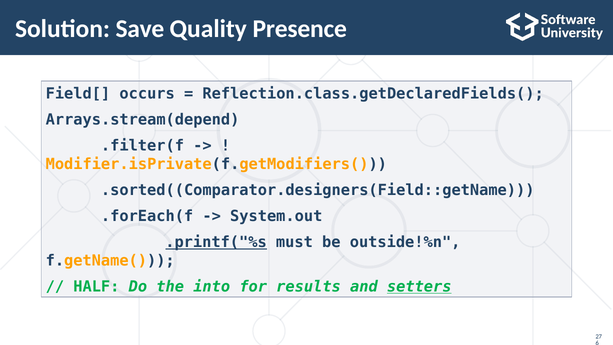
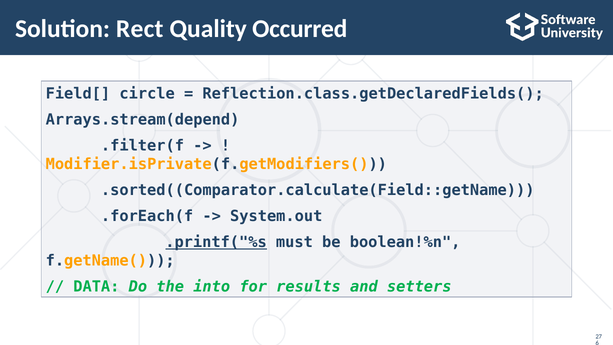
Save: Save -> Rect
Presence: Presence -> Occurred
occurs: occurs -> circle
.sorted((Comparator.designers(Field::getName: .sorted((Comparator.designers(Field::getName -> .sorted((Comparator.calculate(Field::getName
outside!%n: outside!%n -> boolean!%n
HALF: HALF -> DATA
setters underline: present -> none
